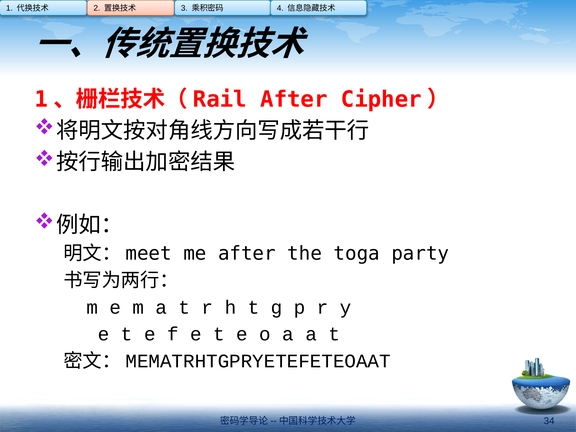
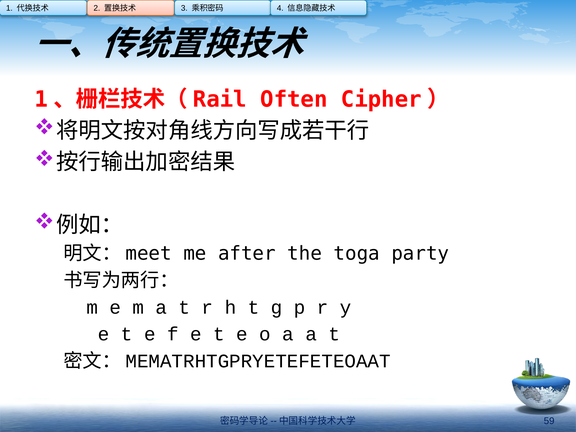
After at (294, 99): After -> Often
34: 34 -> 59
